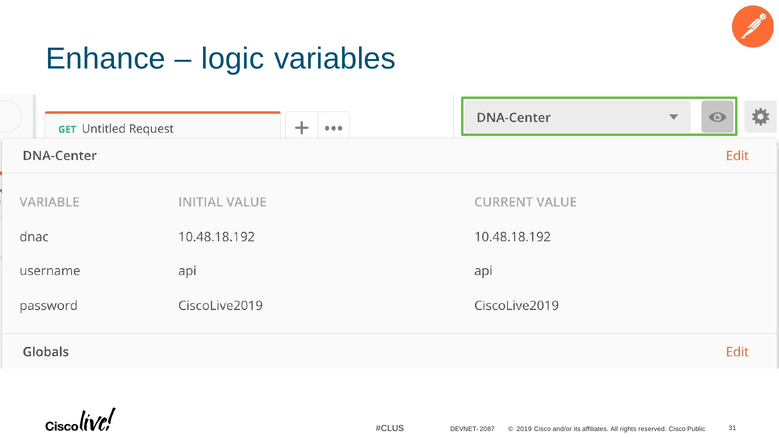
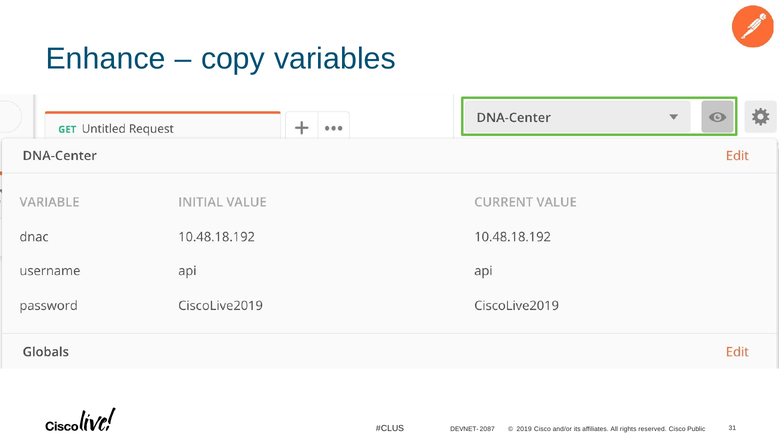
logic: logic -> copy
